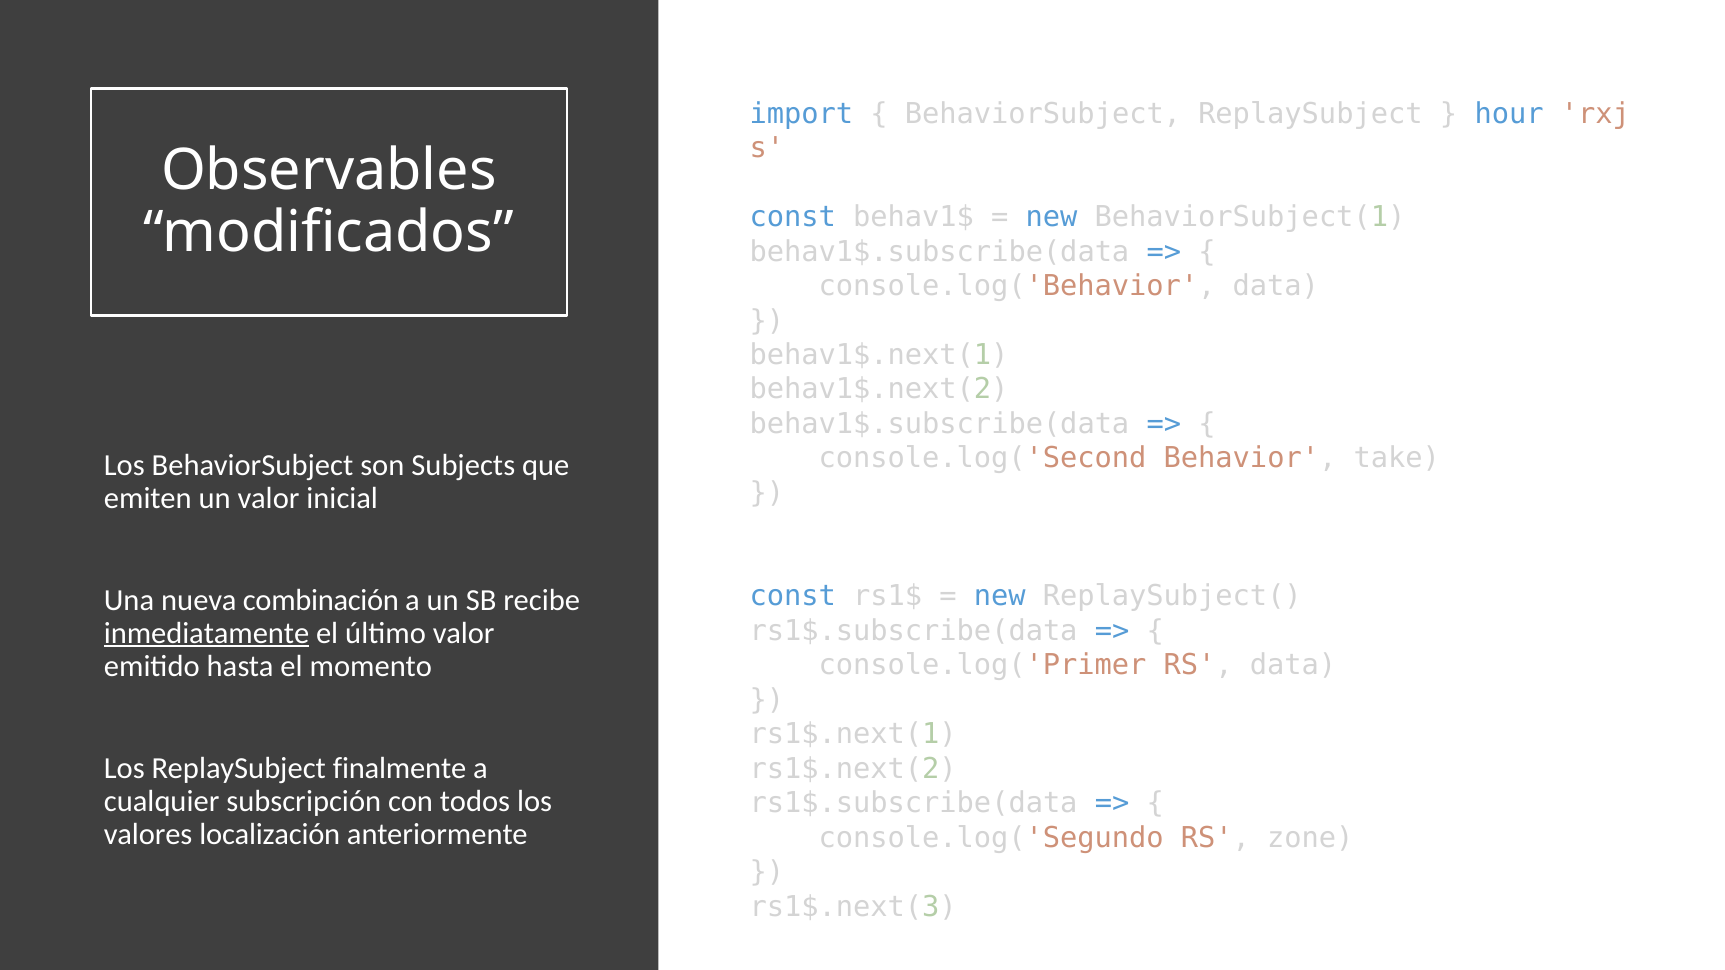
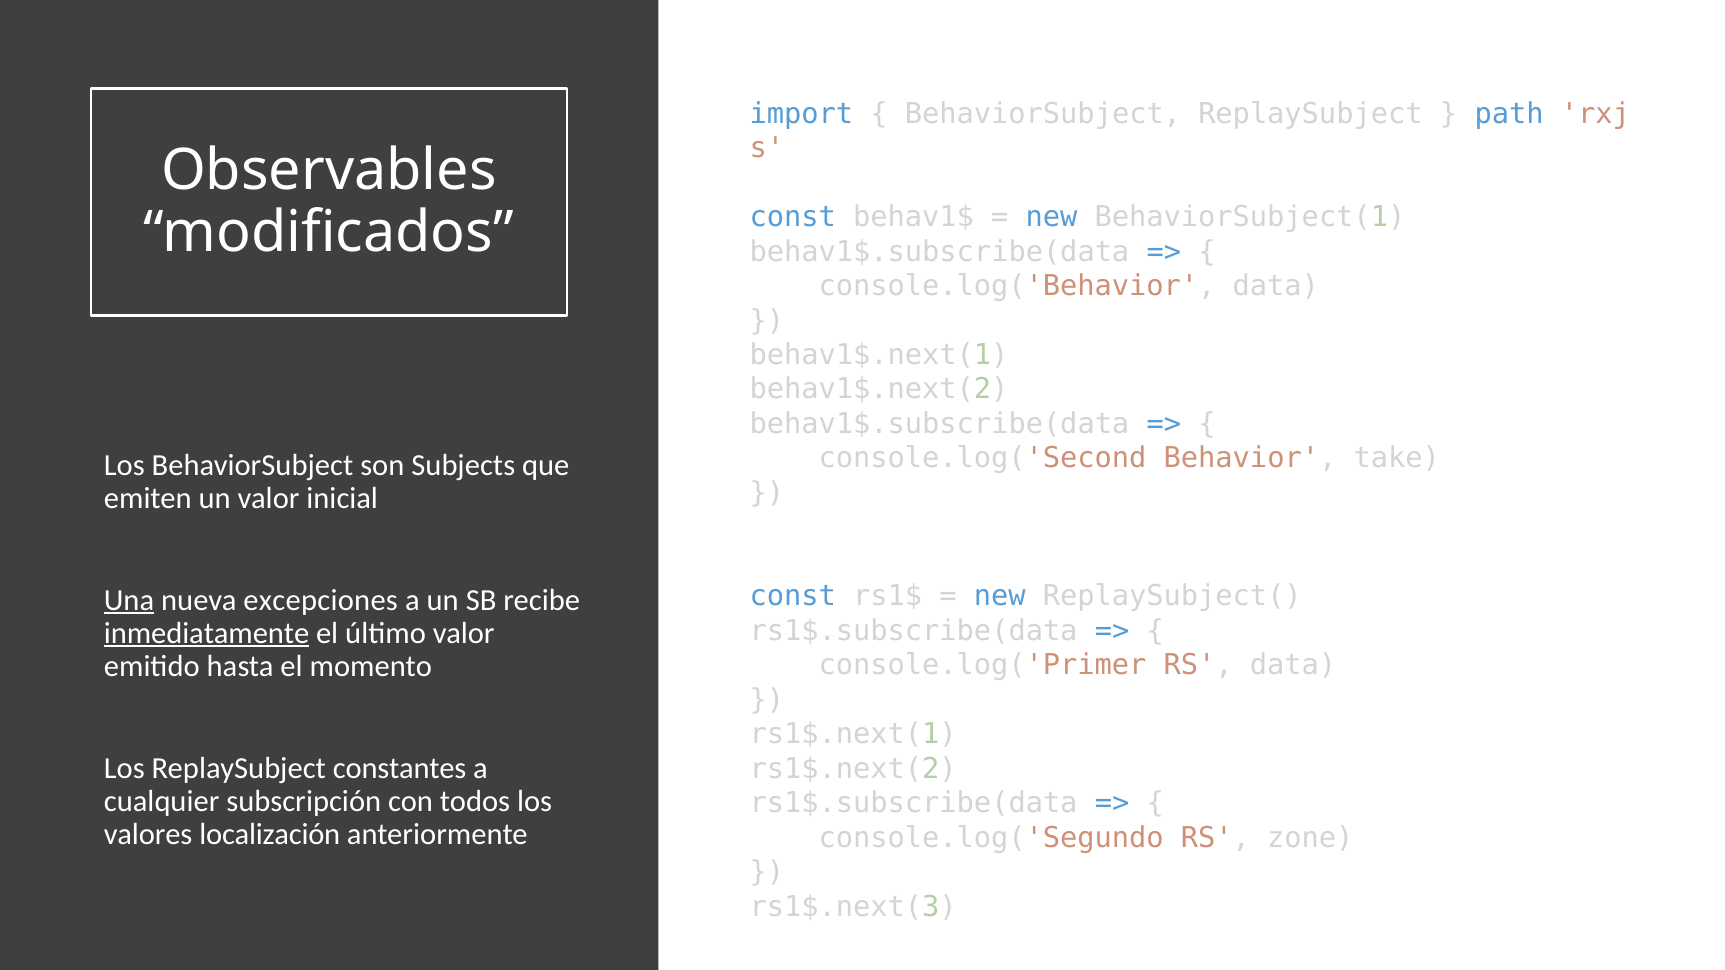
hour: hour -> path
Una underline: none -> present
combinación: combinación -> excepciones
finalmente: finalmente -> constantes
